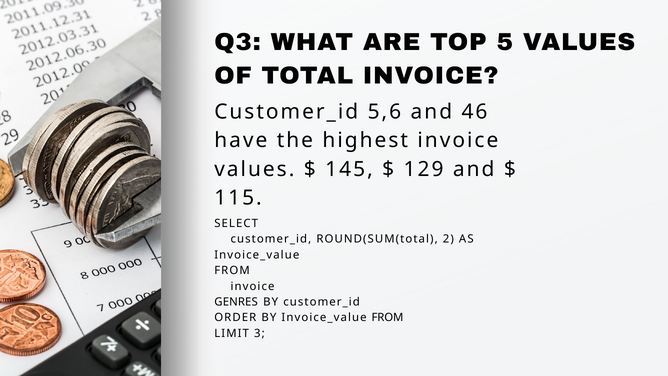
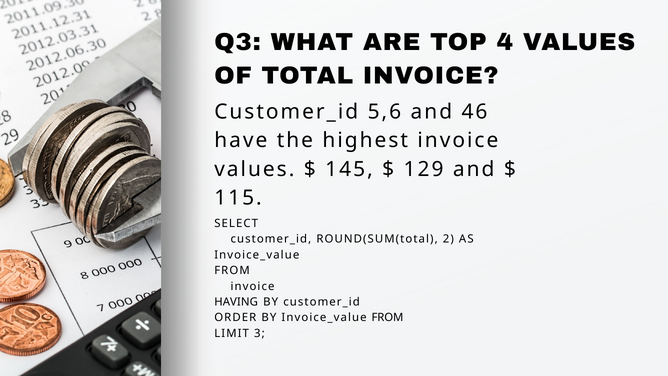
5: 5 -> 4
GENRES: GENRES -> HAVING
